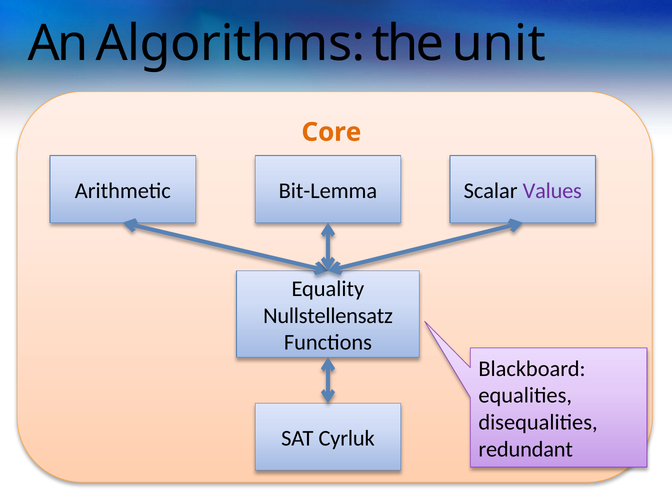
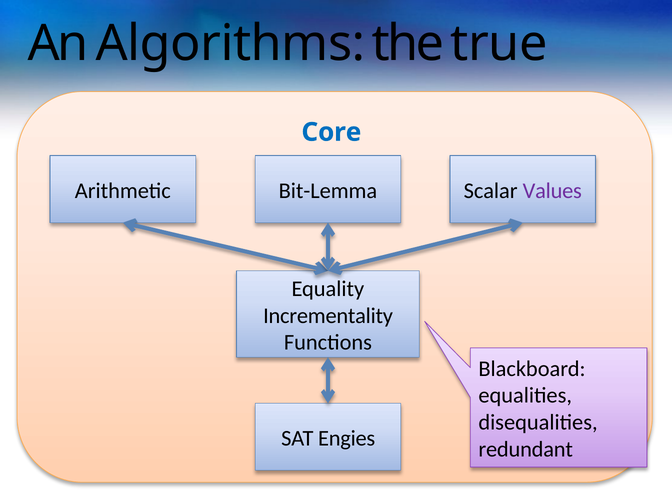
unit: unit -> true
Core colour: orange -> blue
Nullstellensatz: Nullstellensatz -> Incrementality
Cyrluk: Cyrluk -> Engies
